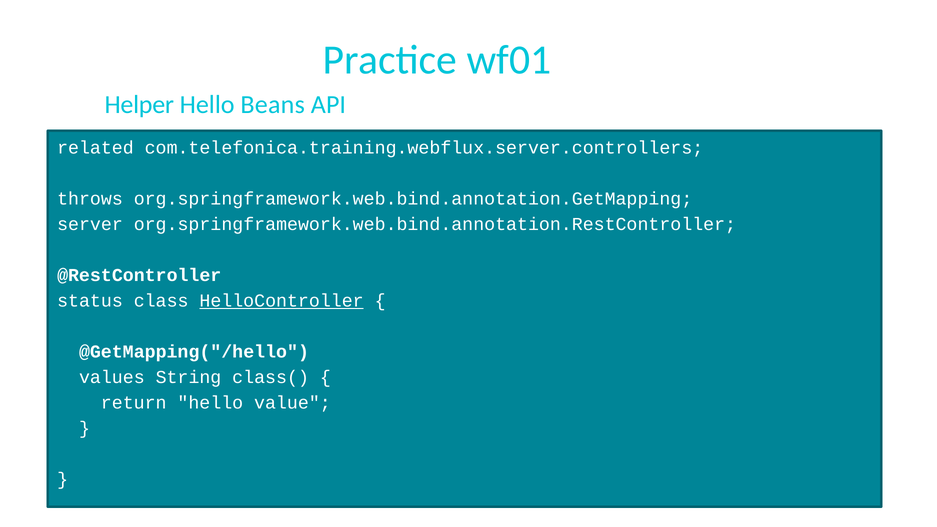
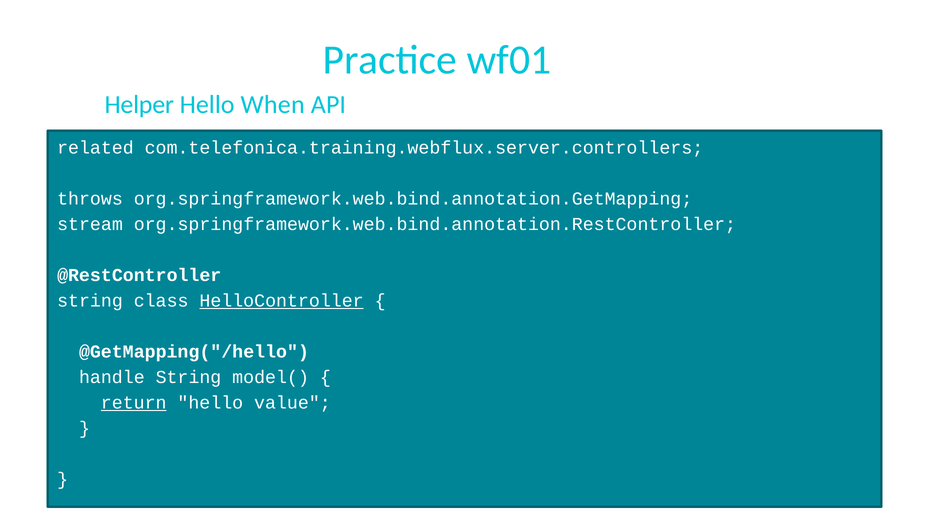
Beans: Beans -> When
server: server -> stream
status at (90, 301): status -> string
values: values -> handle
class(: class( -> model(
return underline: none -> present
